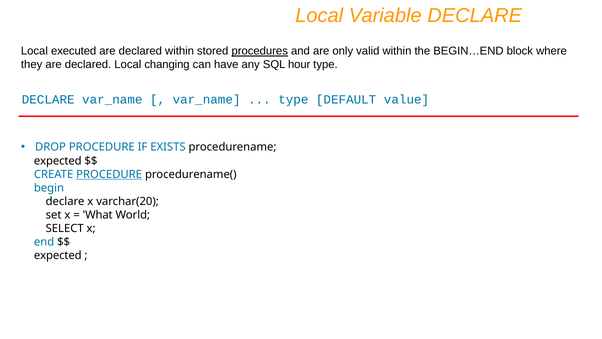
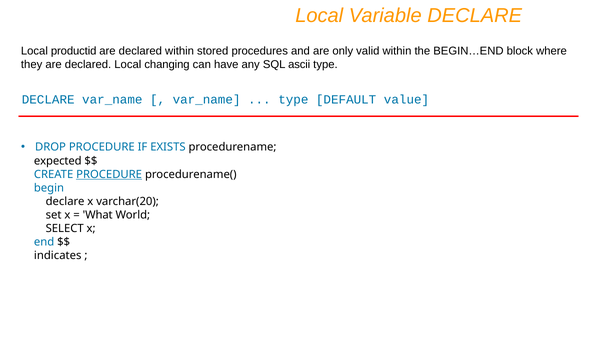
executed: executed -> productid
procedures underline: present -> none
hour: hour -> ascii
expected at (58, 255): expected -> indicates
